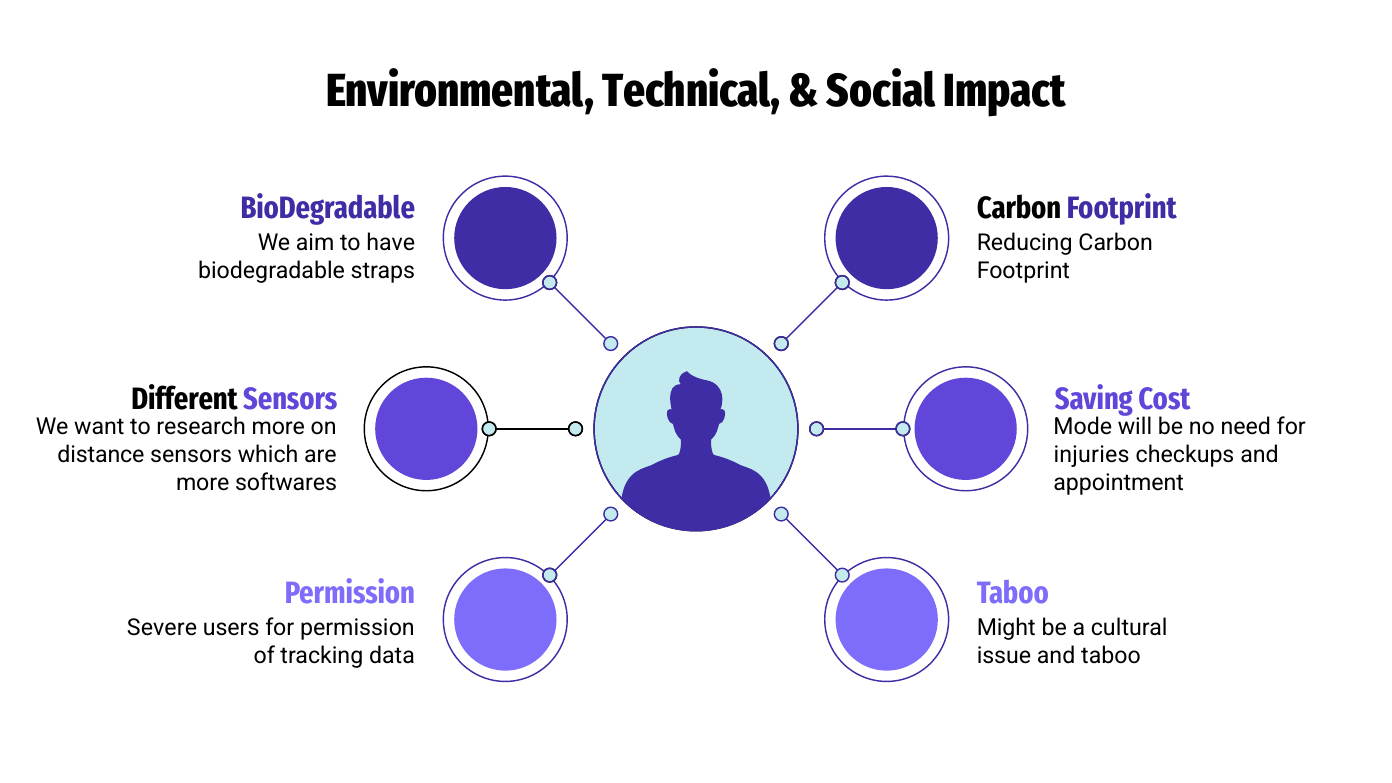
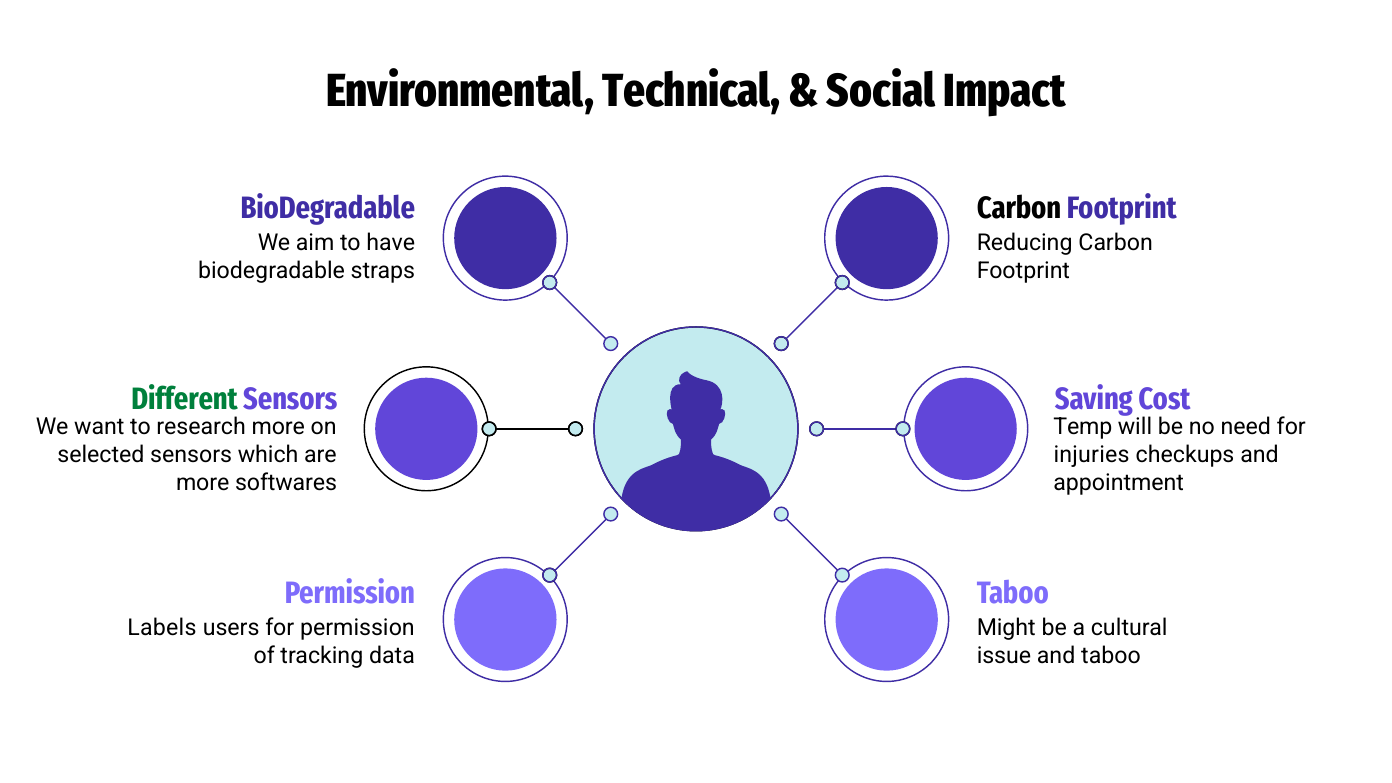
Different colour: black -> green
Mode: Mode -> Temp
distance: distance -> selected
Severe: Severe -> Labels
